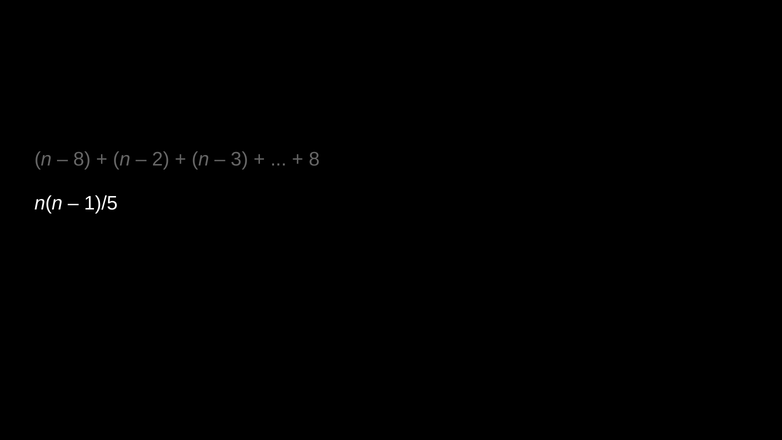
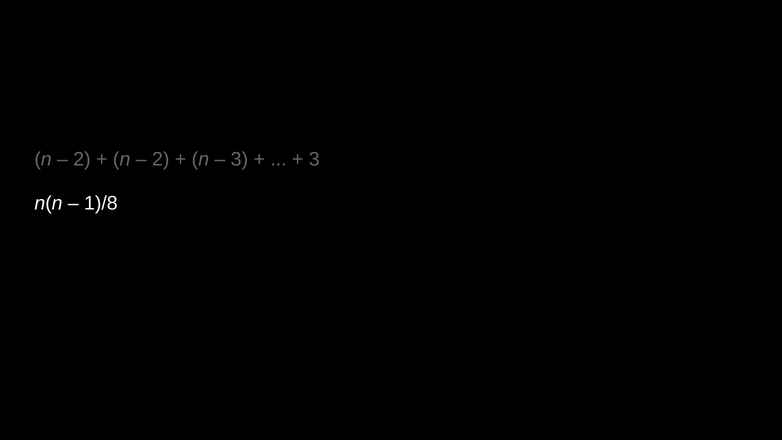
8 at (82, 159): 8 -> 2
8 at (314, 159): 8 -> 3
1)/5: 1)/5 -> 1)/8
